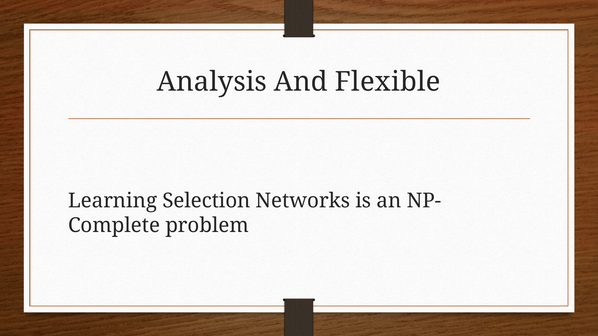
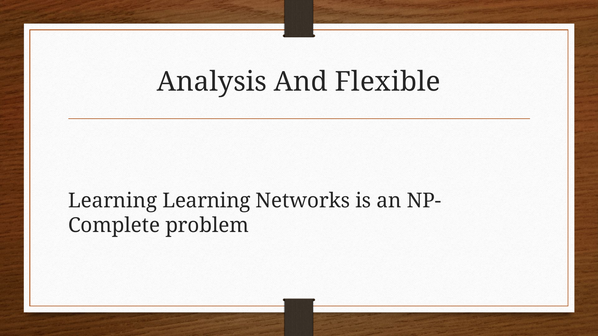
Learning Selection: Selection -> Learning
